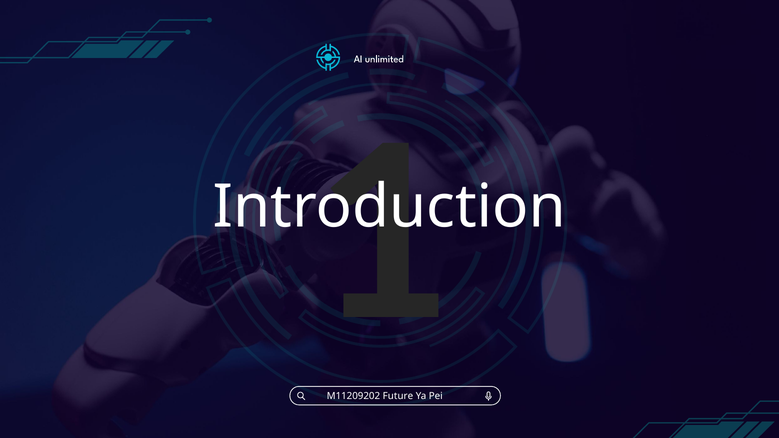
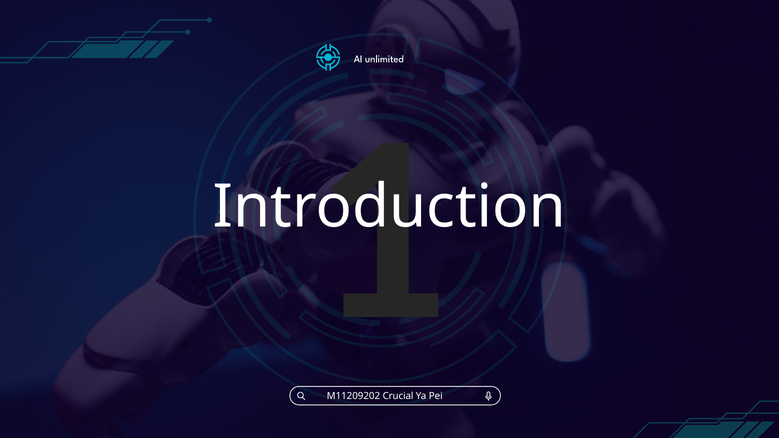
Future: Future -> Crucial
